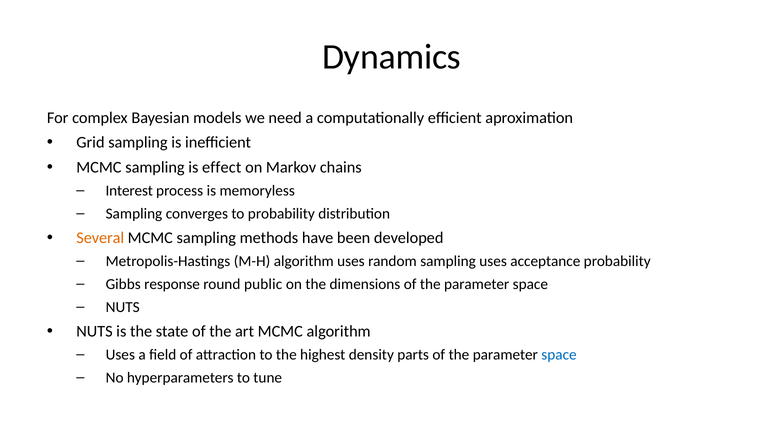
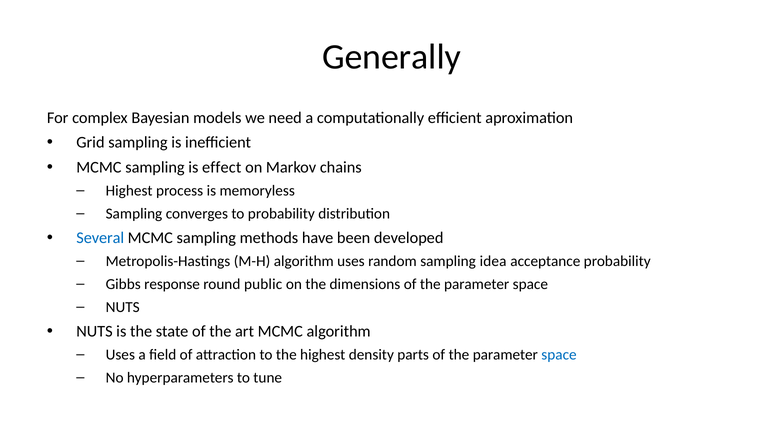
Dynamics: Dynamics -> Generally
Interest at (129, 191): Interest -> Highest
Several colour: orange -> blue
sampling uses: uses -> idea
